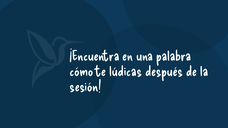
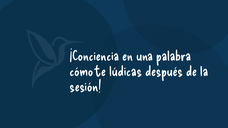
¡Encuentra: ¡Encuentra -> ¡Conciencia
